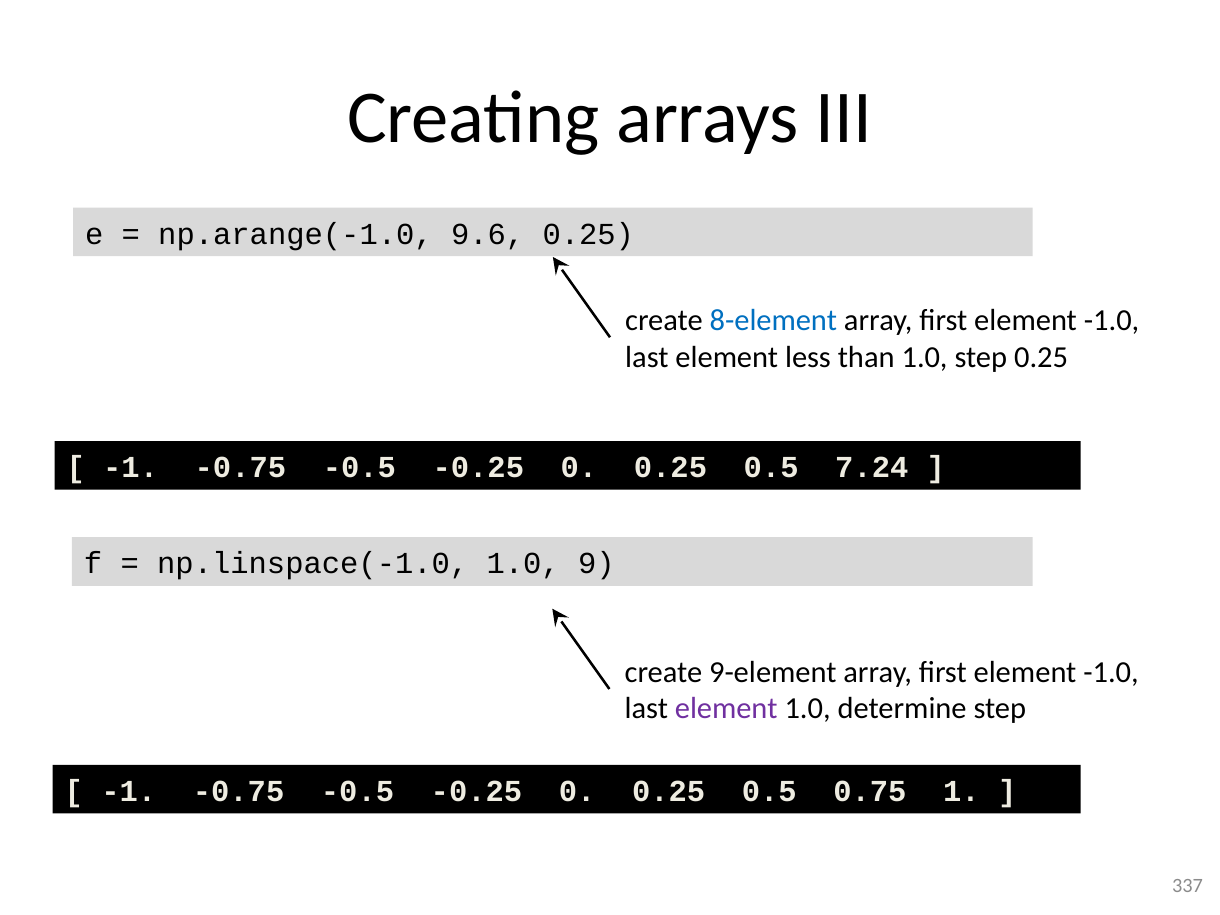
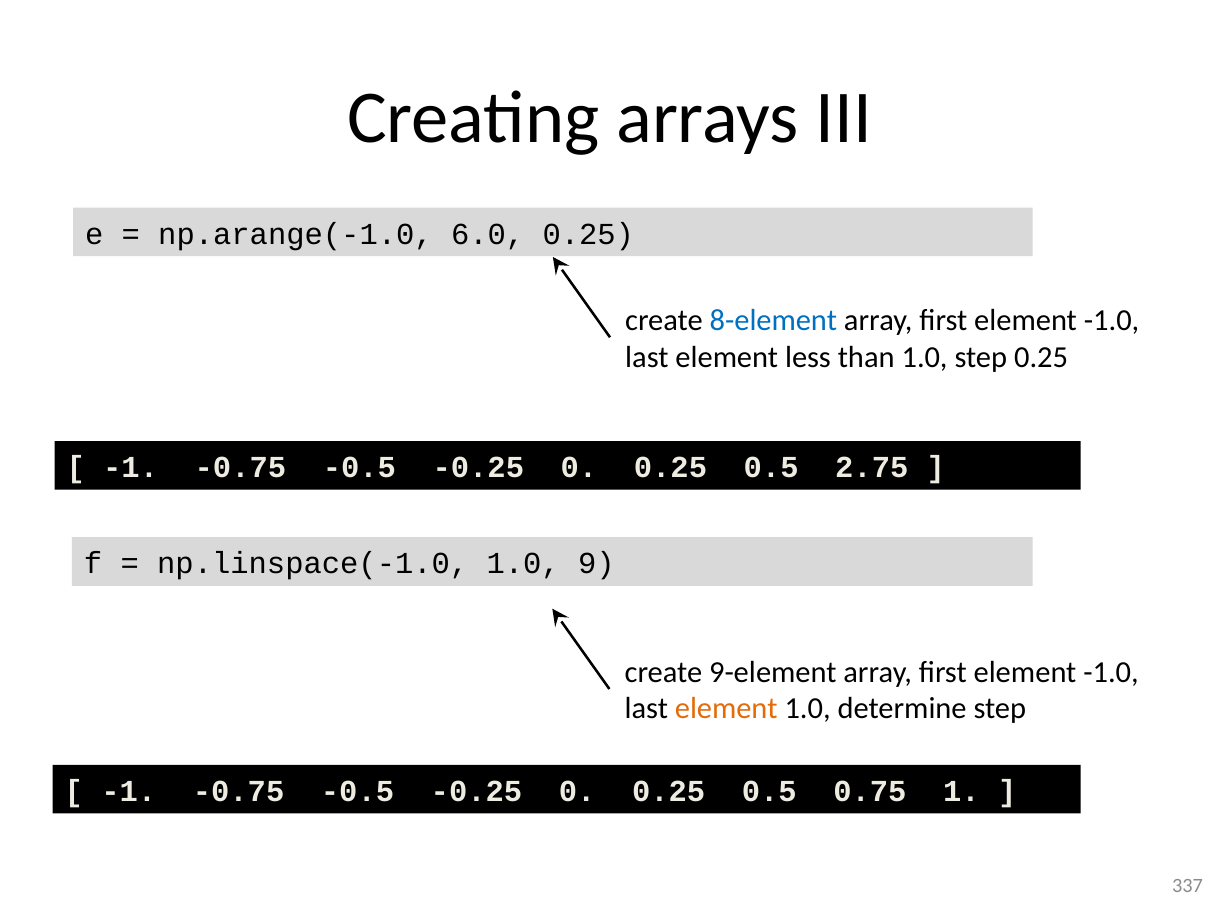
9.6: 9.6 -> 6.0
7.24: 7.24 -> 2.75
element at (726, 709) colour: purple -> orange
